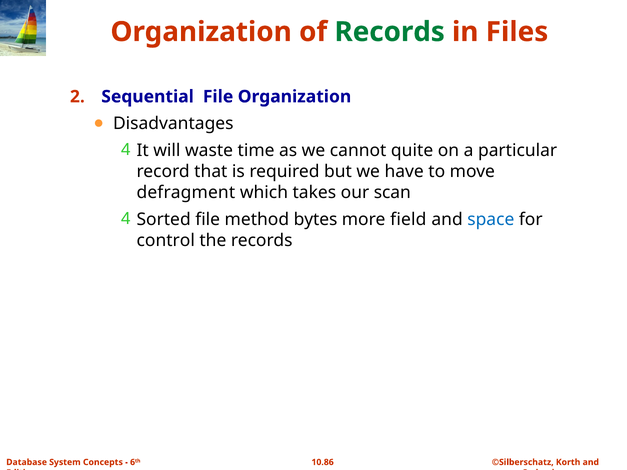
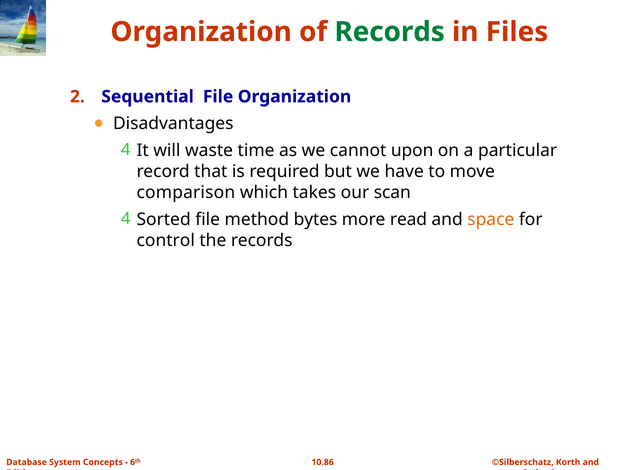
quite: quite -> upon
defragment: defragment -> comparison
field: field -> read
space colour: blue -> orange
